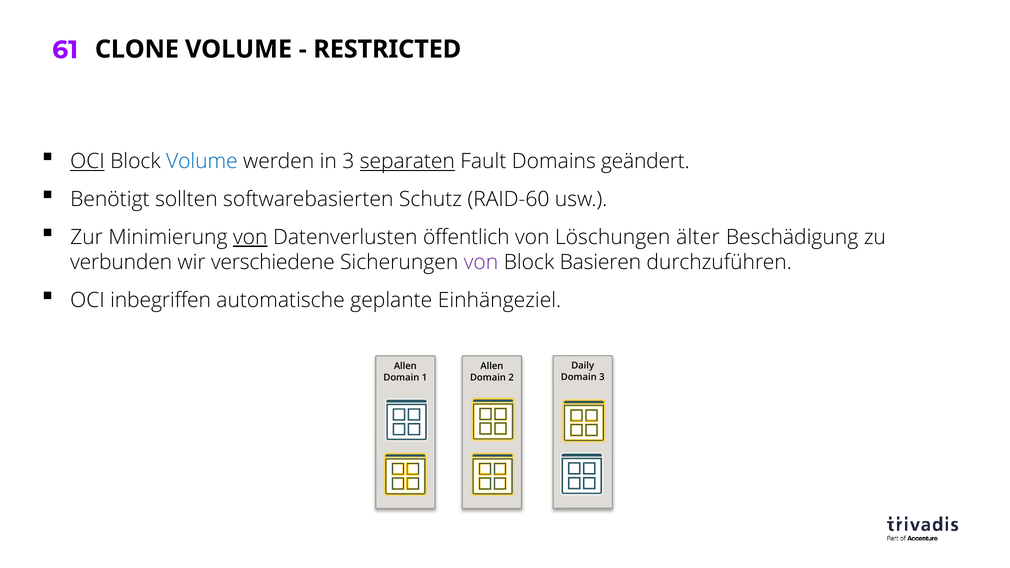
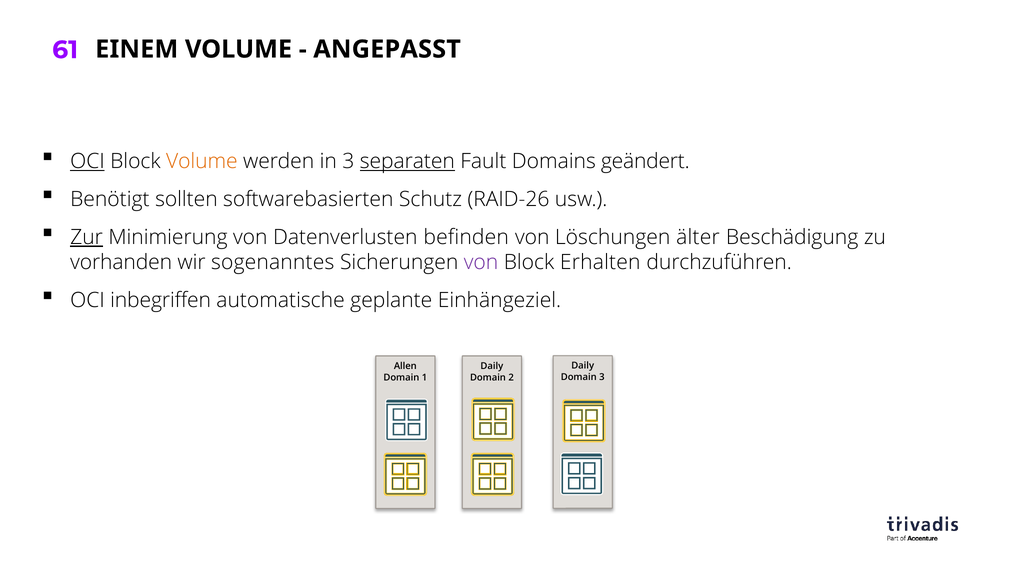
CLONE: CLONE -> EINEM
RESTRICTED: RESTRICTED -> ANGEPASST
Volume at (202, 161) colour: blue -> orange
RAID-60: RAID-60 -> RAID-26
Zur underline: none -> present
von at (250, 237) underline: present -> none
öffentlich: öffentlich -> befinden
verbunden: verbunden -> vorhanden
verschiedene: verschiedene -> sogenanntes
Basieren: Basieren -> Erhalten
Allen at (492, 366): Allen -> Daily
